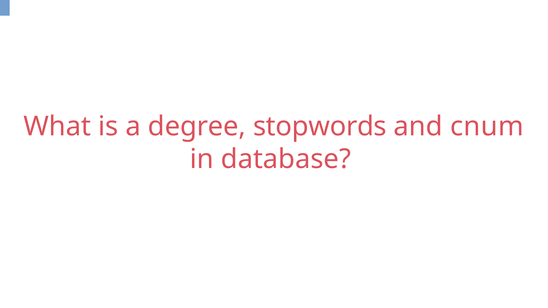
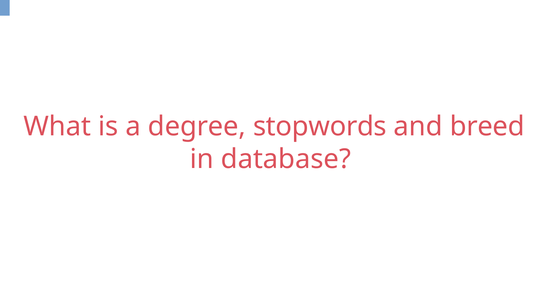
cnum: cnum -> breed
